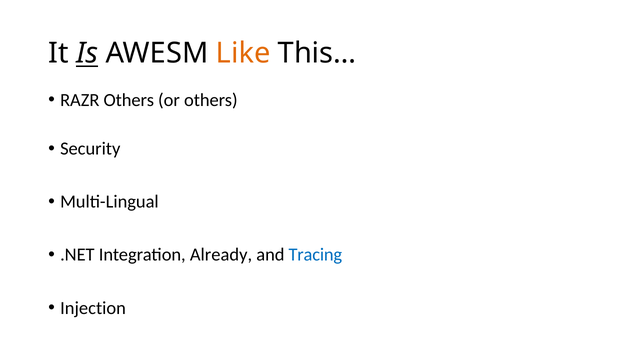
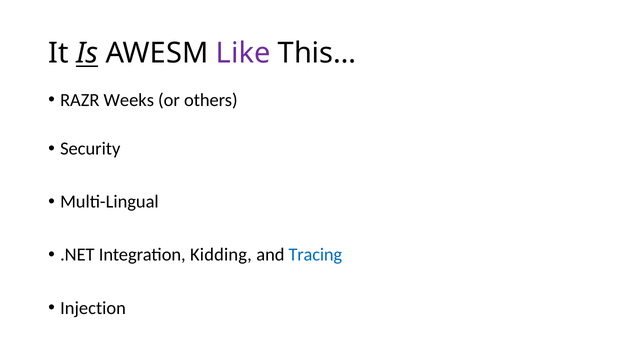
Like colour: orange -> purple
RAZR Others: Others -> Weeks
Already: Already -> Kidding
